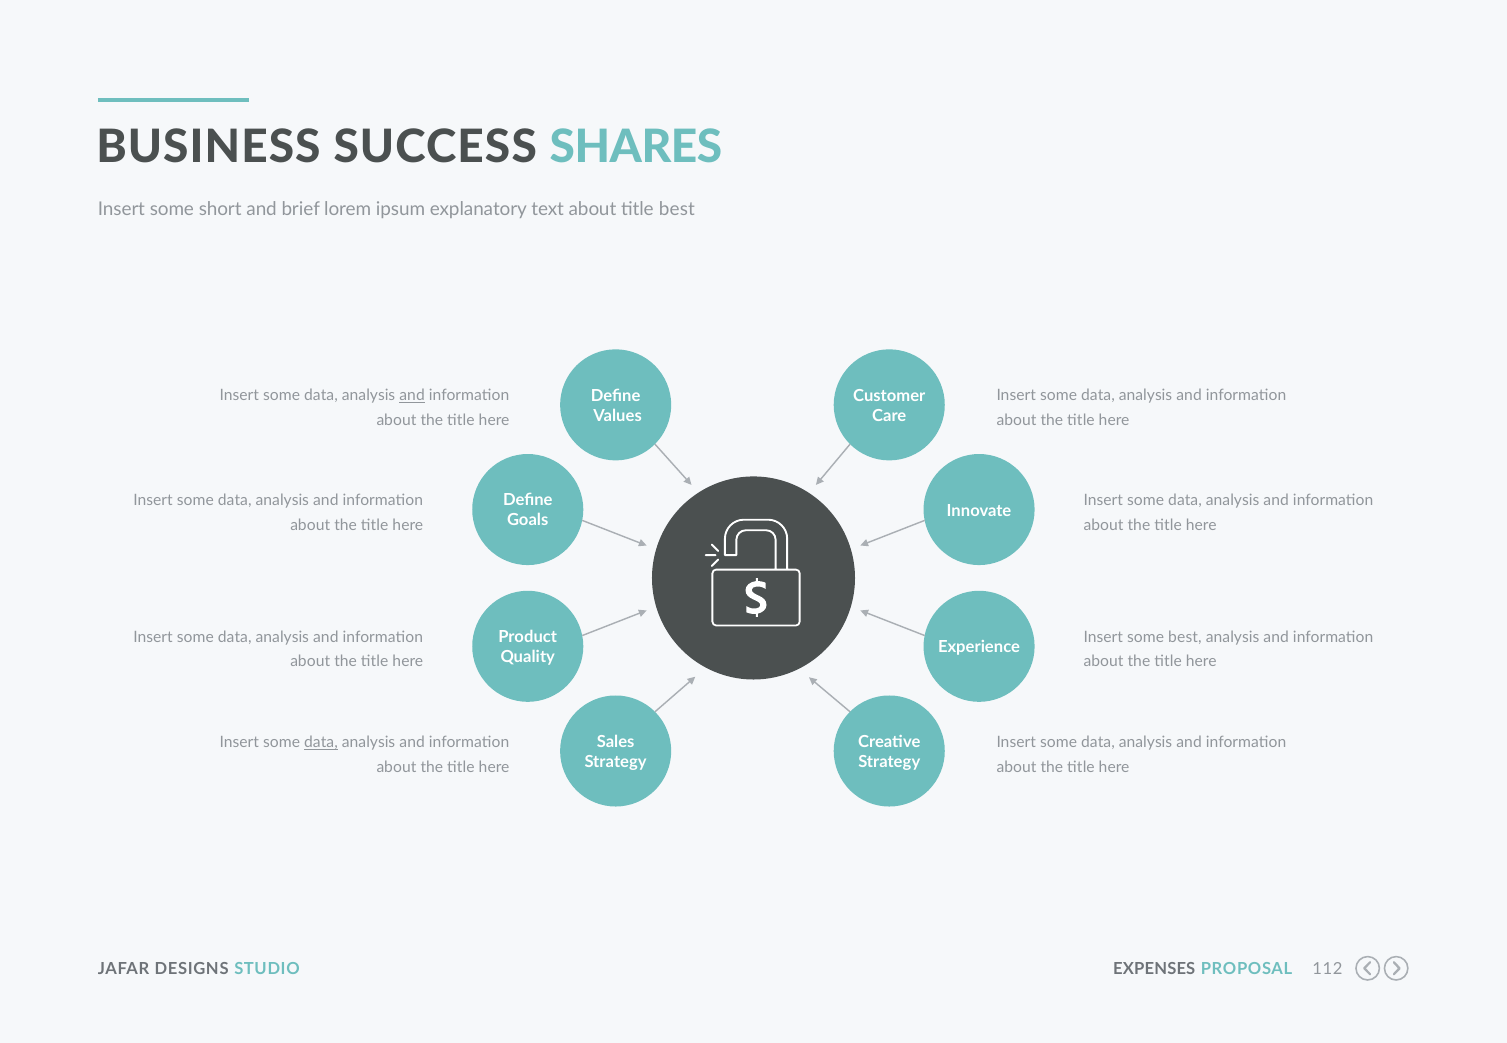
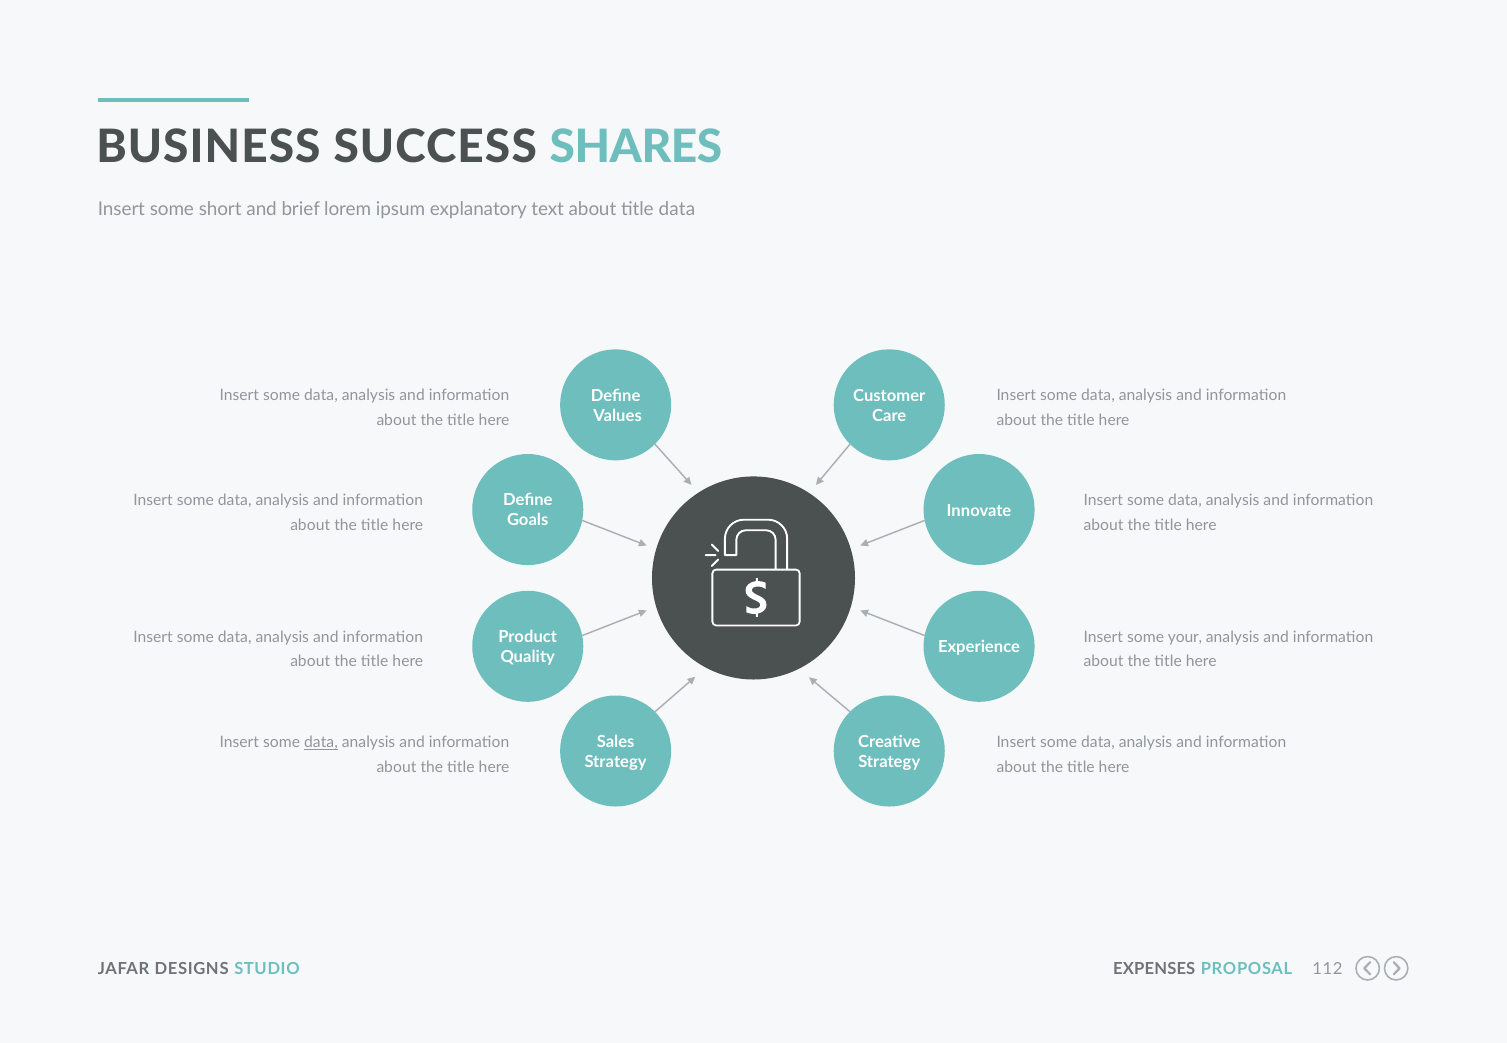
title best: best -> data
and at (412, 396) underline: present -> none
some best: best -> your
